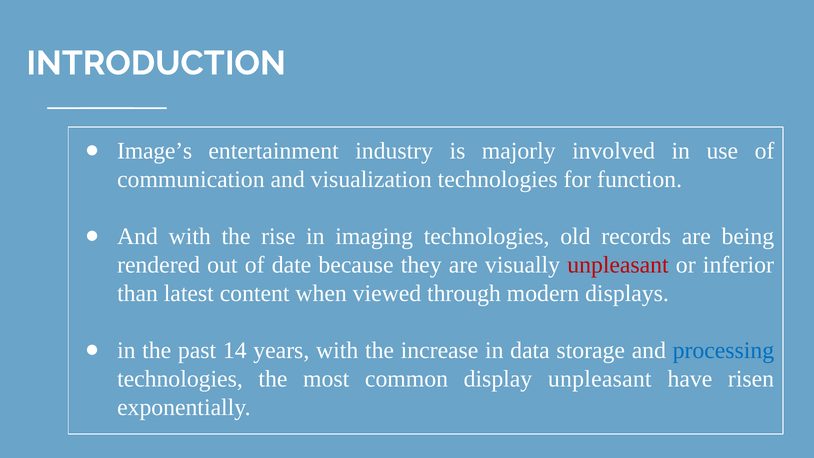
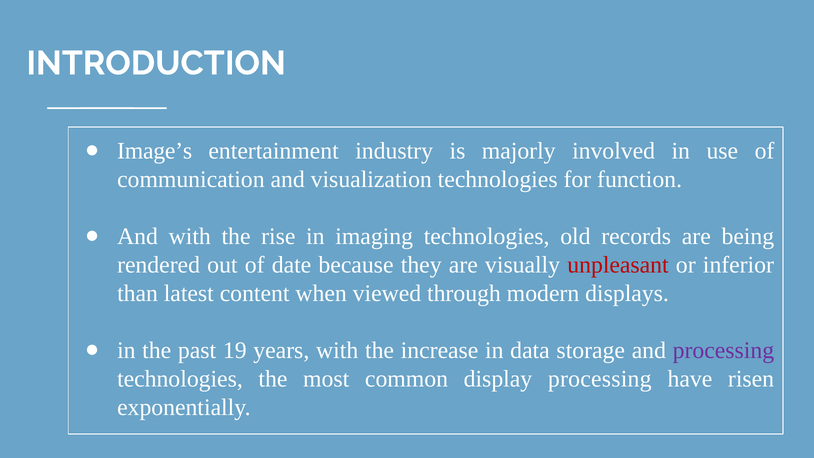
14: 14 -> 19
processing at (723, 350) colour: blue -> purple
display unpleasant: unpleasant -> processing
